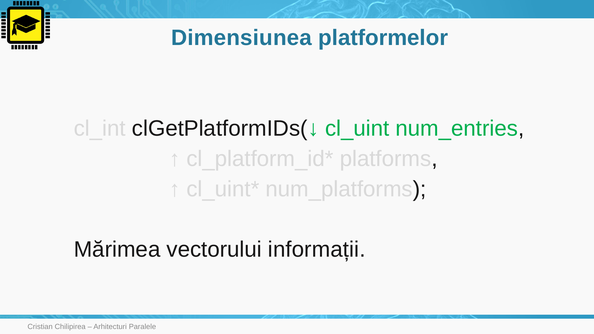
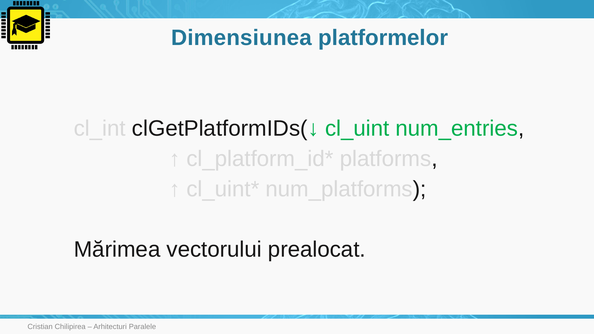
informații: informații -> prealocat
